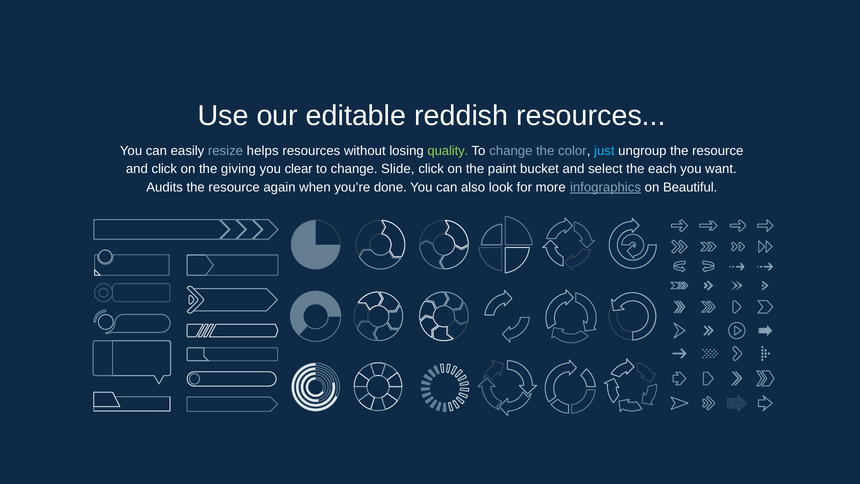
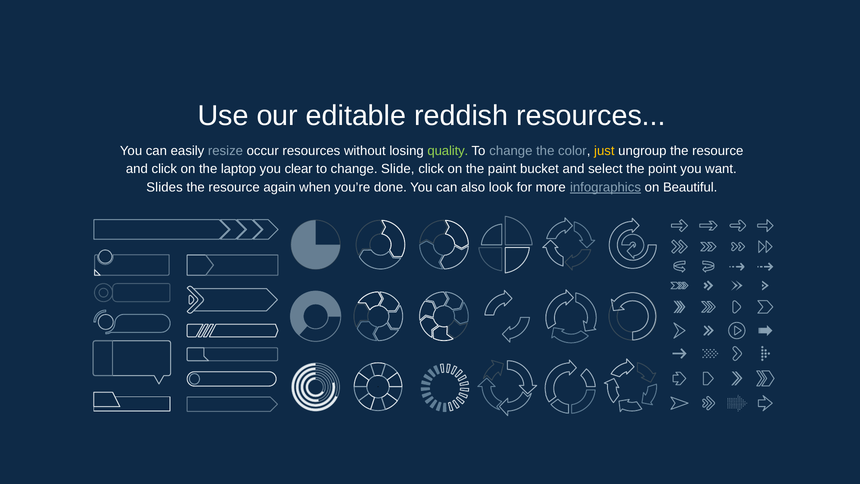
helps: helps -> occur
just colour: light blue -> yellow
giving: giving -> laptop
each: each -> point
Audits: Audits -> Slides
